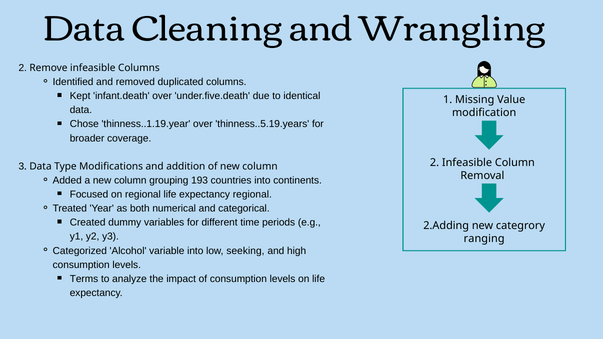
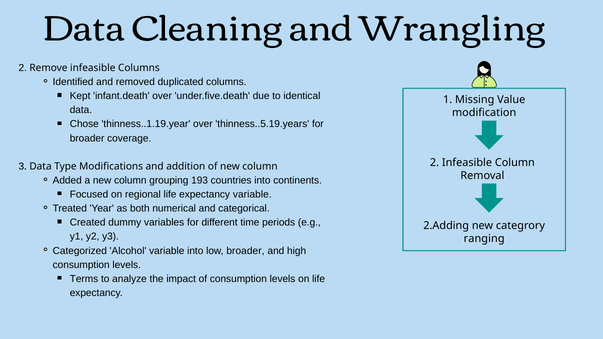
expectancy regional: regional -> variable
low seeking: seeking -> broader
